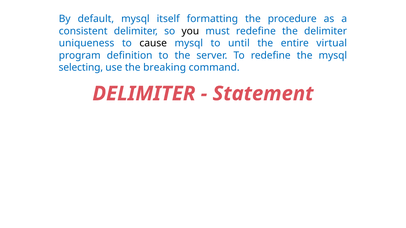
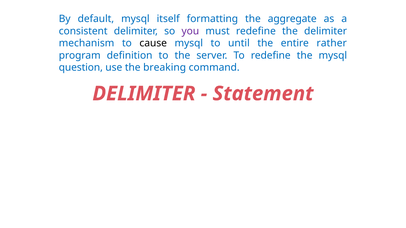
procedure: procedure -> aggregate
you colour: black -> purple
uniqueness: uniqueness -> mechanism
virtual: virtual -> rather
selecting: selecting -> question
